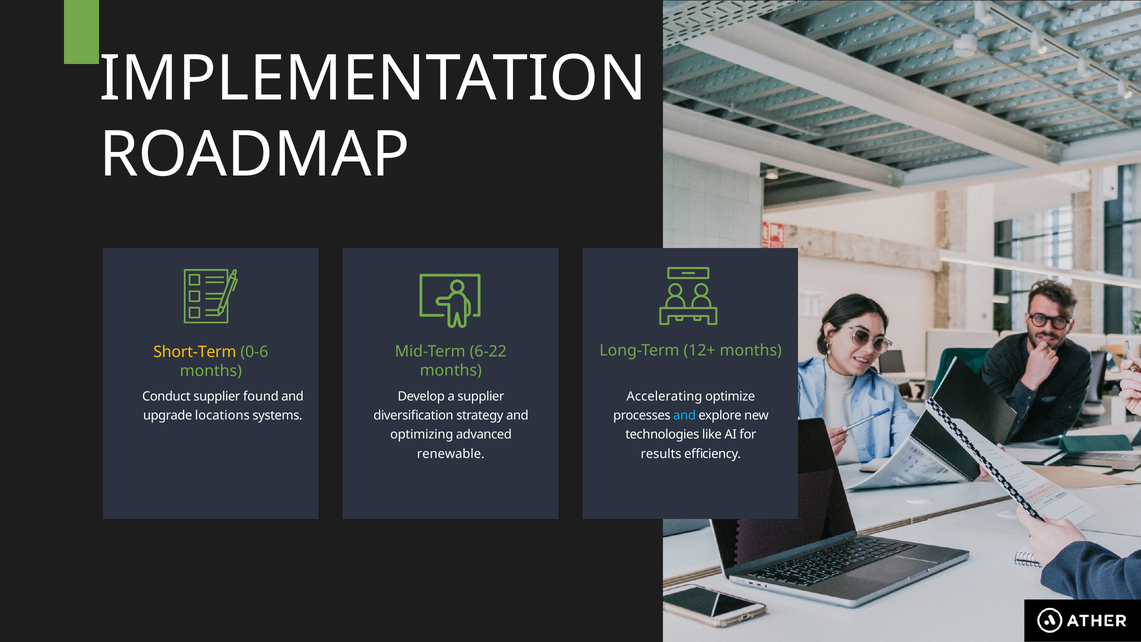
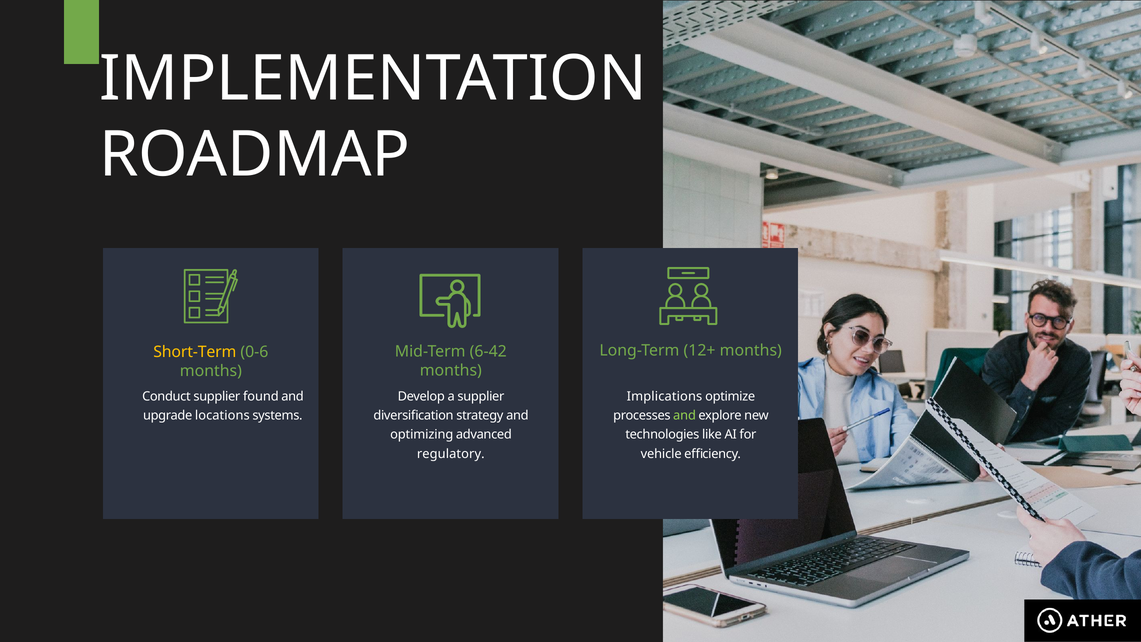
6-22: 6-22 -> 6-42
Accelerating: Accelerating -> Implications
and at (685, 415) colour: light blue -> light green
renewable: renewable -> regulatory
results: results -> vehicle
